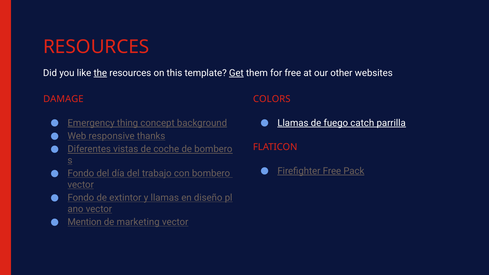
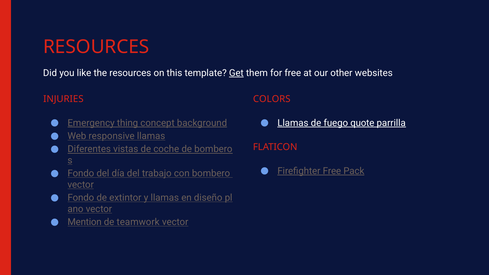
the underline: present -> none
DAMAGE: DAMAGE -> INJURIES
catch: catch -> quote
responsive thanks: thanks -> llamas
marketing: marketing -> teamwork
